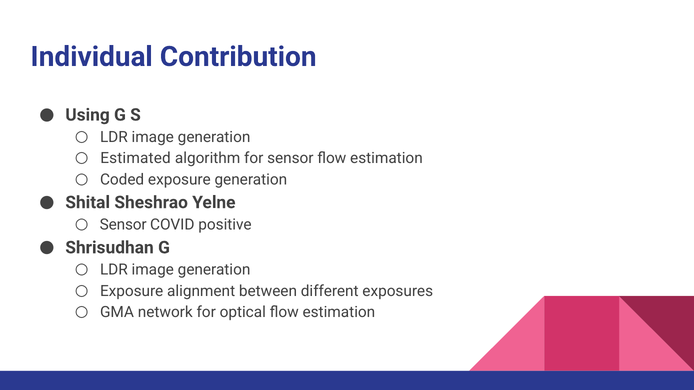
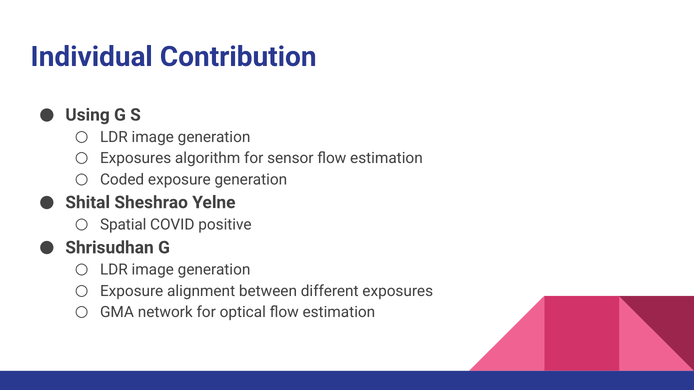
Estimated at (136, 158): Estimated -> Exposures
Sensor at (123, 225): Sensor -> Spatial
